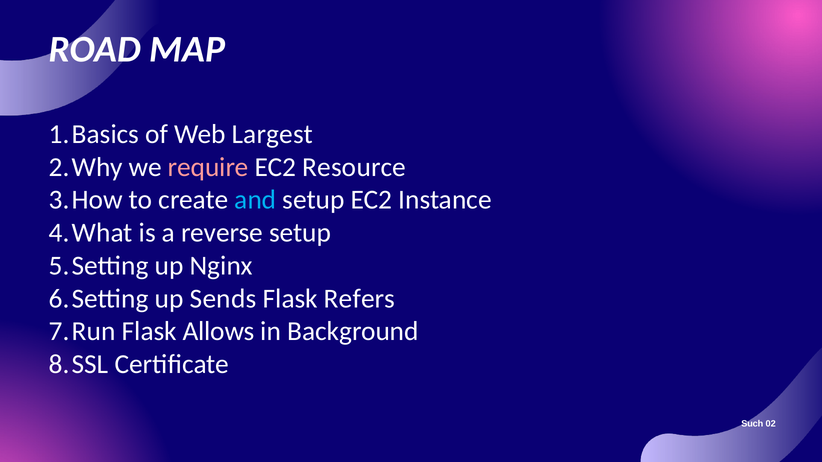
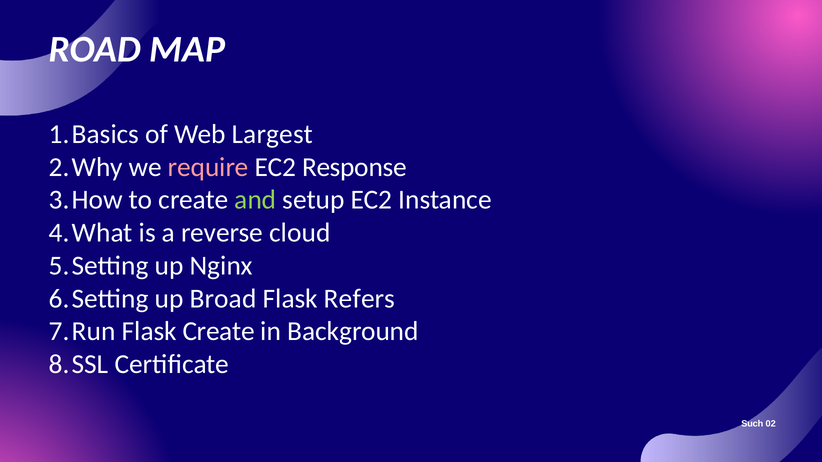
Resource: Resource -> Response
and colour: light blue -> light green
reverse setup: setup -> cloud
Sends: Sends -> Broad
Flask Allows: Allows -> Create
